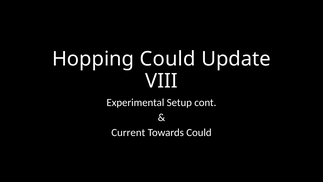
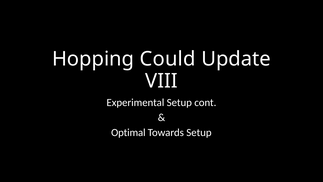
Current: Current -> Optimal
Towards Could: Could -> Setup
